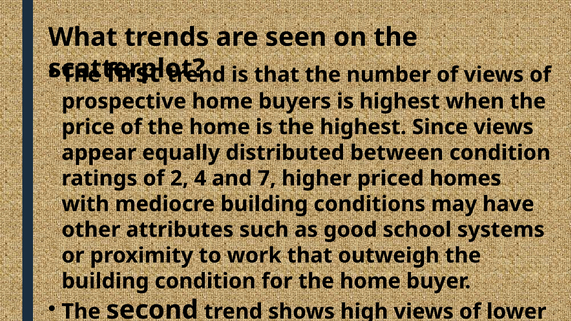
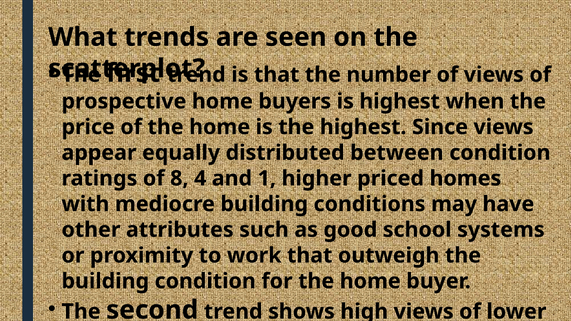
2: 2 -> 8
7: 7 -> 1
